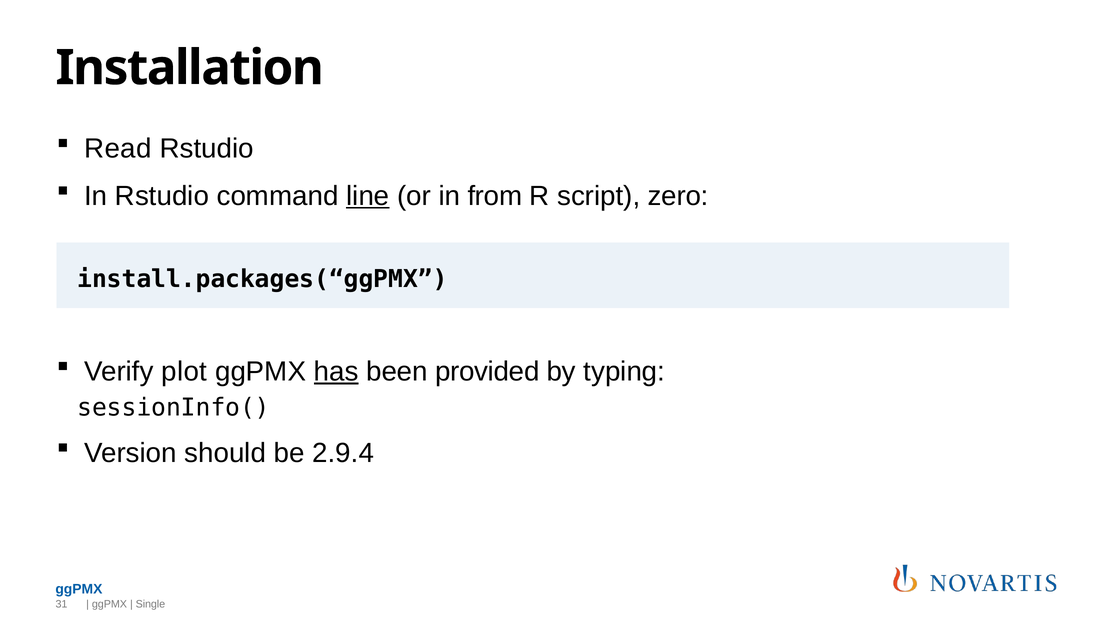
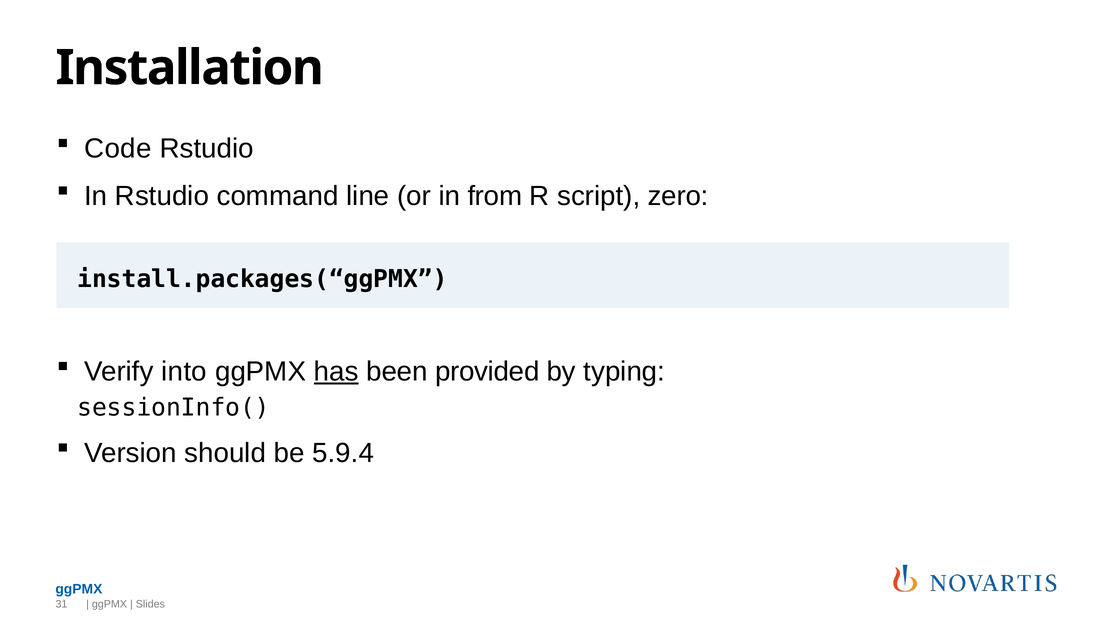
Read: Read -> Code
line underline: present -> none
plot: plot -> into
2.9.4: 2.9.4 -> 5.9.4
Single: Single -> Slides
